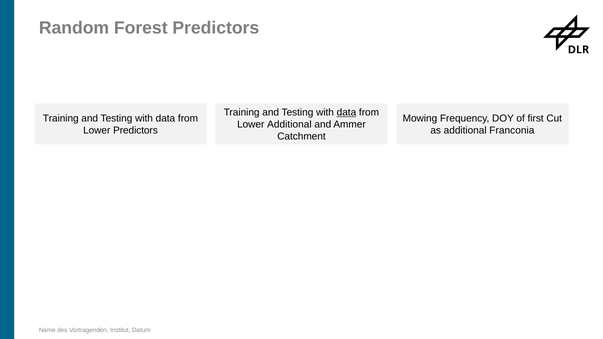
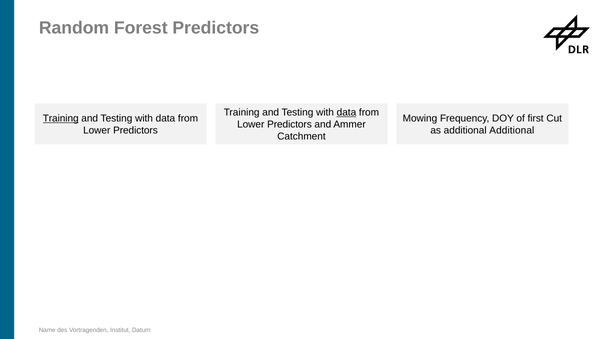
Training at (61, 119) underline: none -> present
Additional at (289, 125): Additional -> Predictors
additional Franconia: Franconia -> Additional
